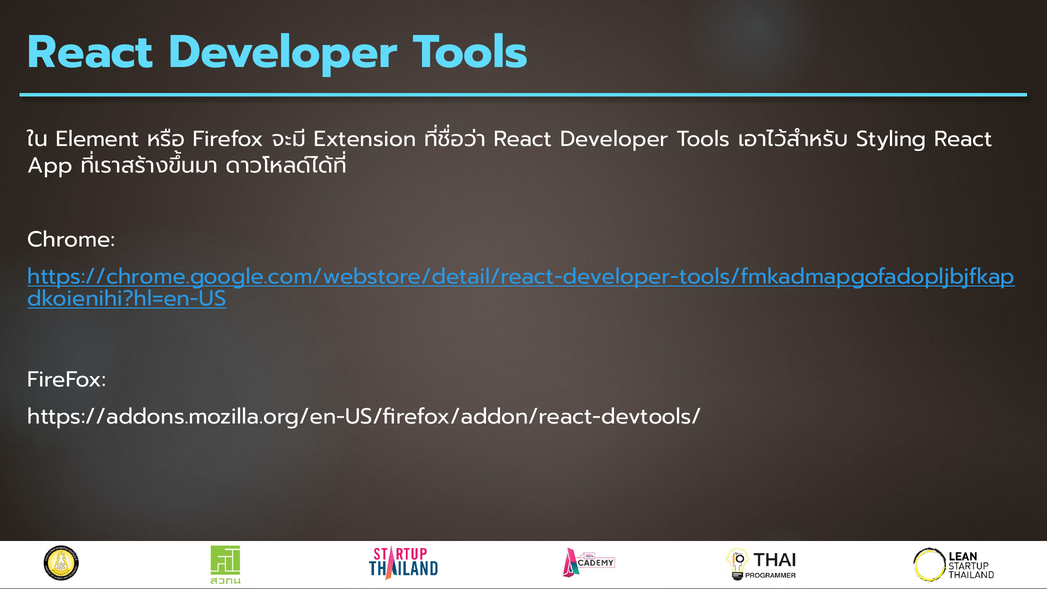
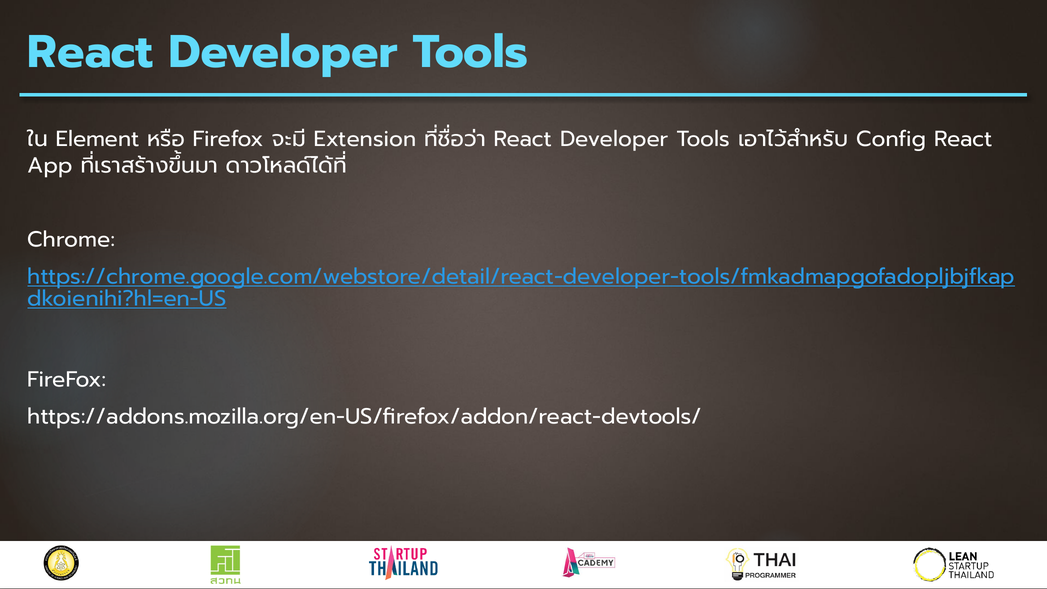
Styling: Styling -> Config
